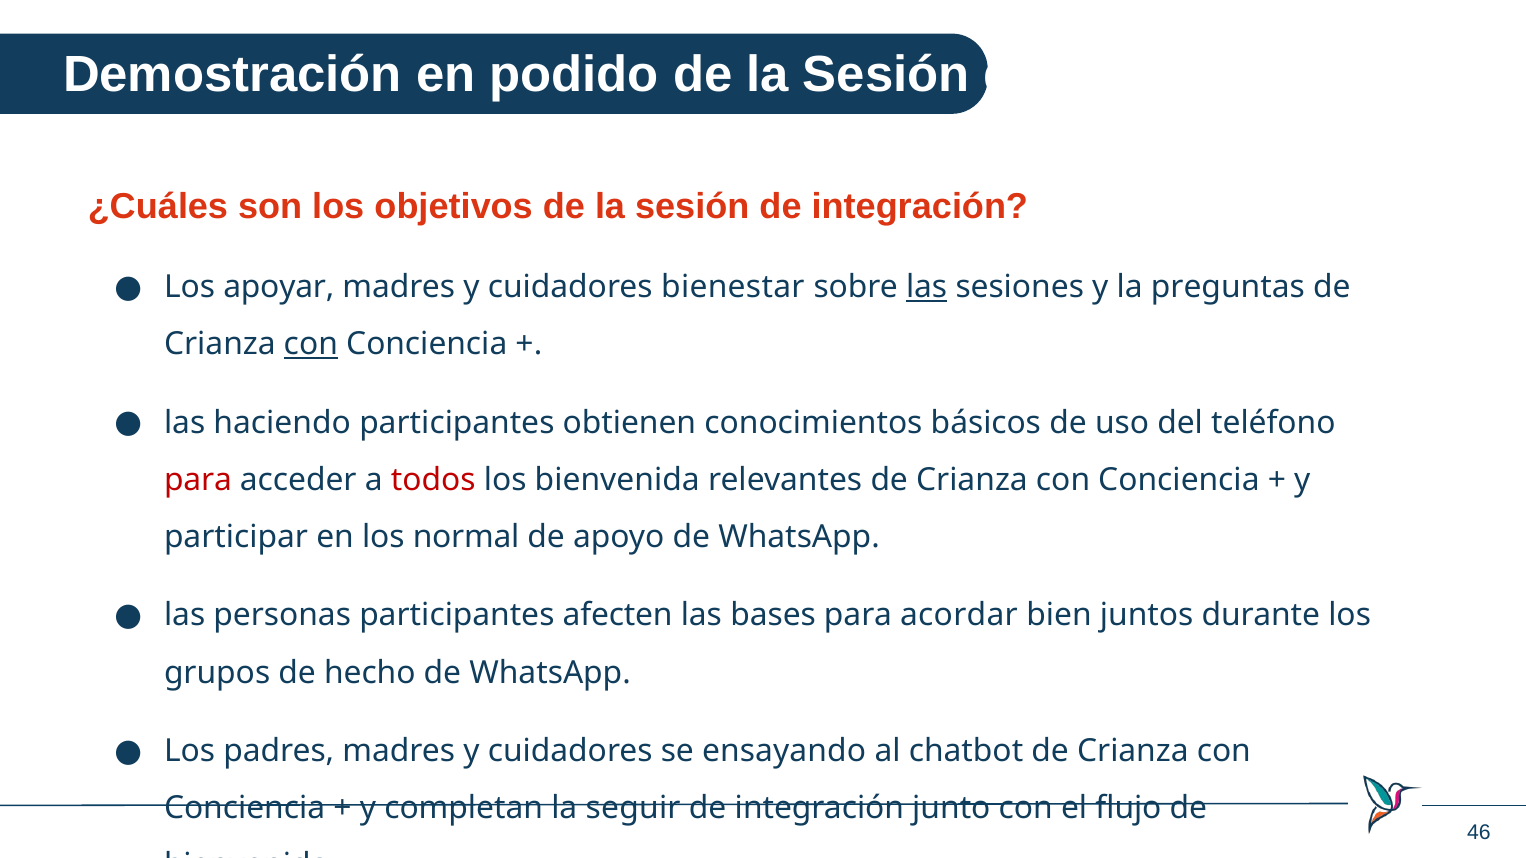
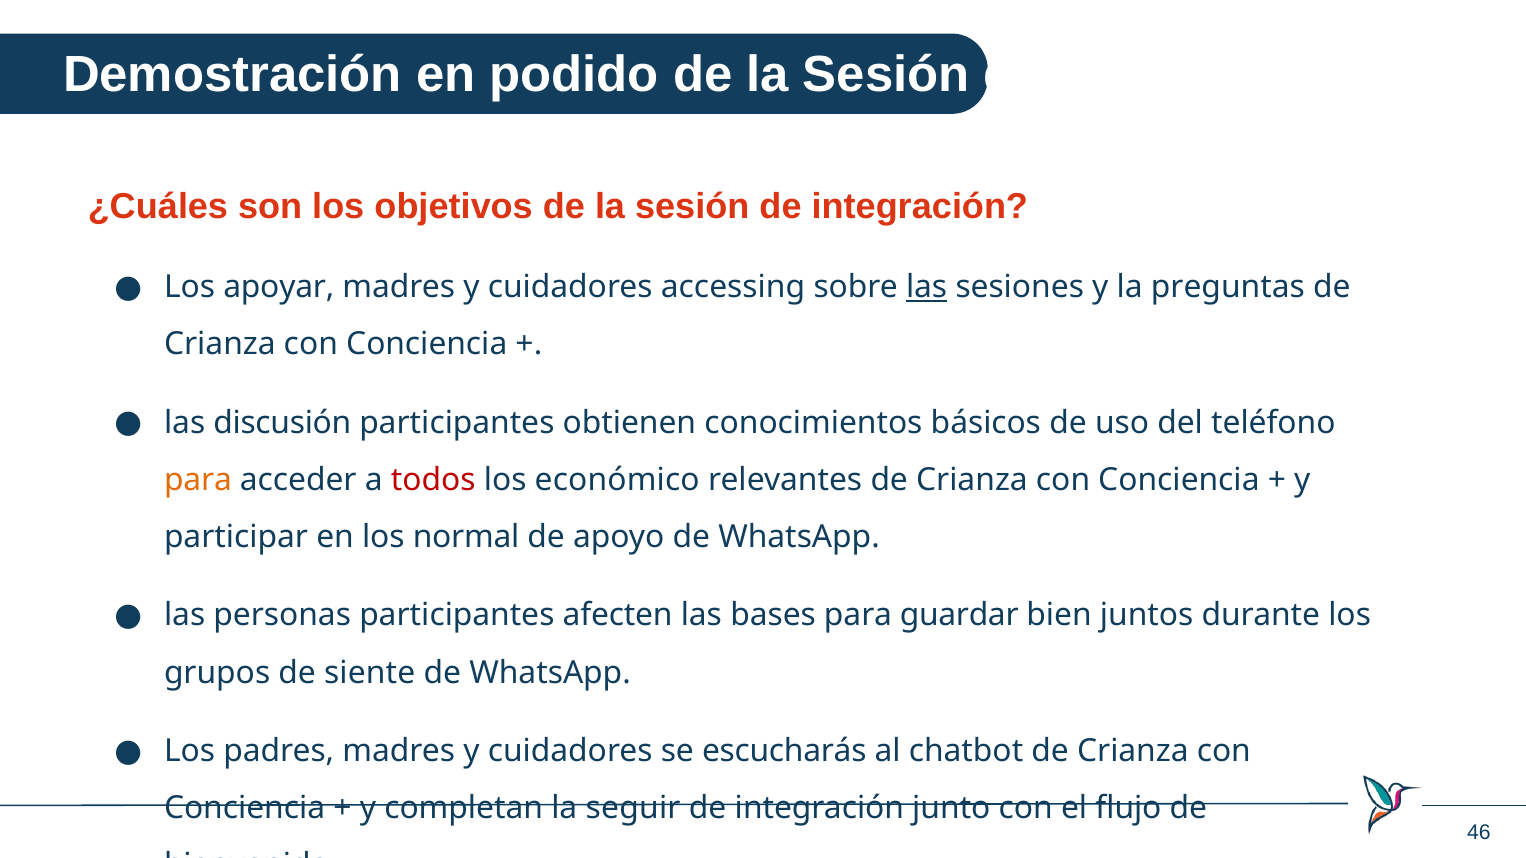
bienestar: bienestar -> accessing
con at (311, 344) underline: present -> none
haciendo: haciendo -> discusión
para at (198, 480) colour: red -> orange
los bienvenida: bienvenida -> económico
acordar: acordar -> guardar
hecho: hecho -> siente
ensayando: ensayando -> escucharás
